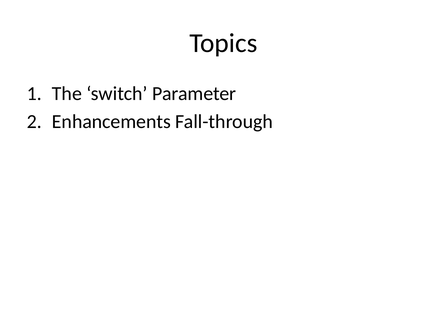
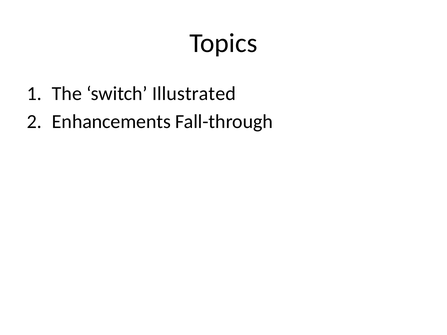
Parameter: Parameter -> Illustrated
